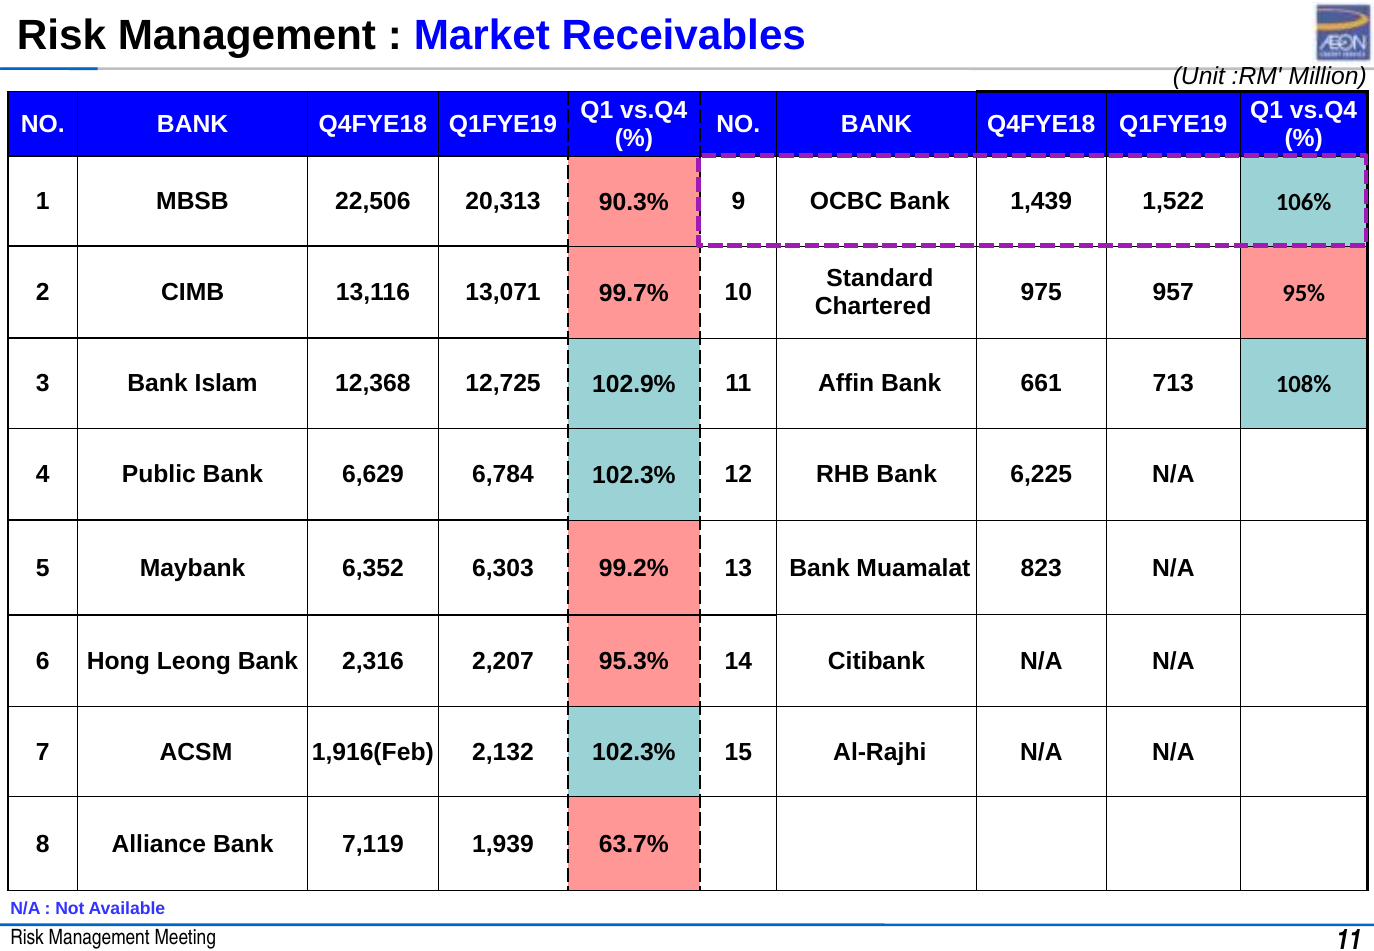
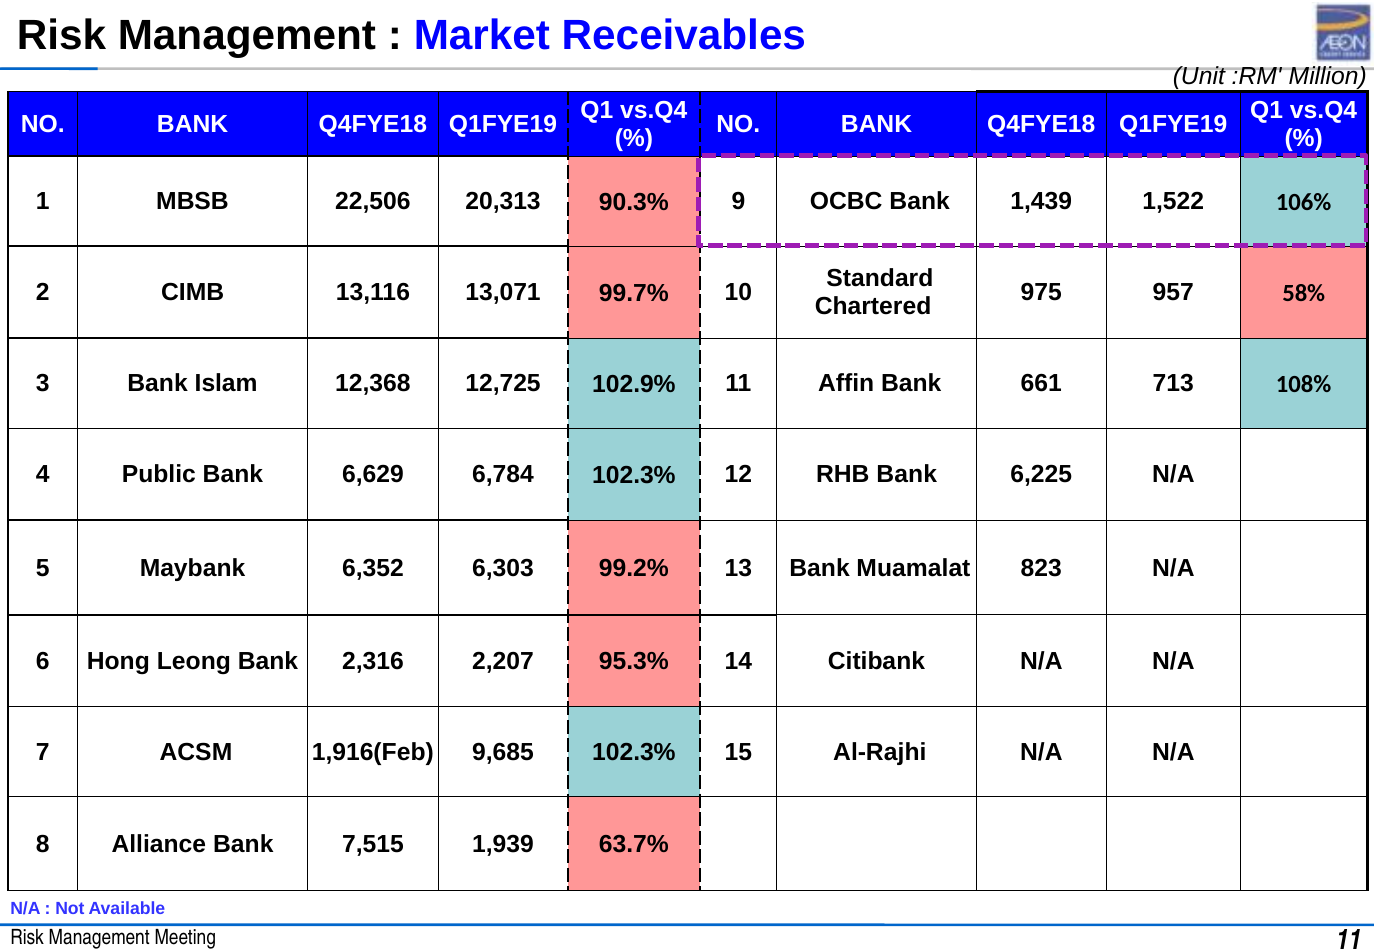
95%: 95% -> 58%
2,132: 2,132 -> 9,685
7,119: 7,119 -> 7,515
